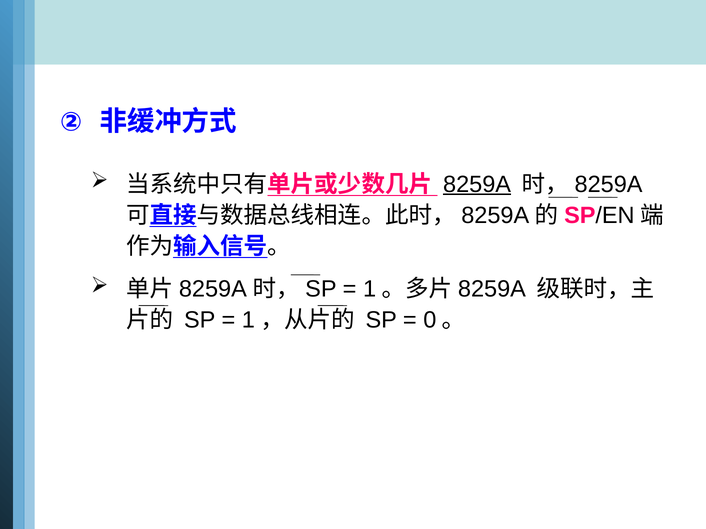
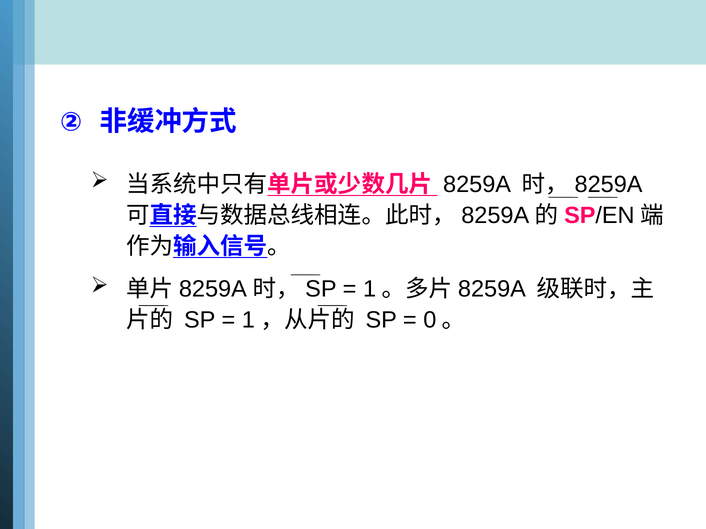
8259A underline: present -> none
